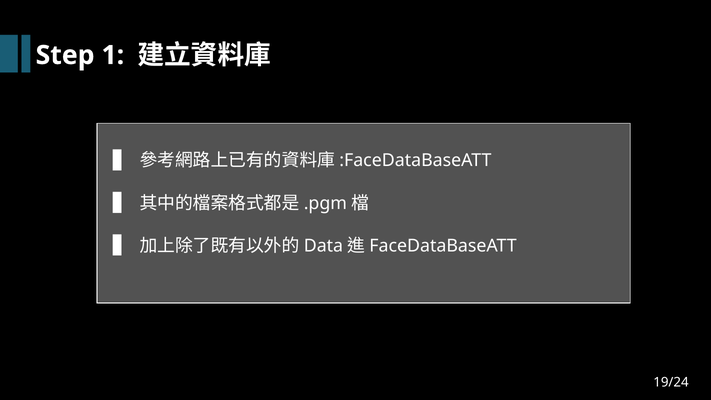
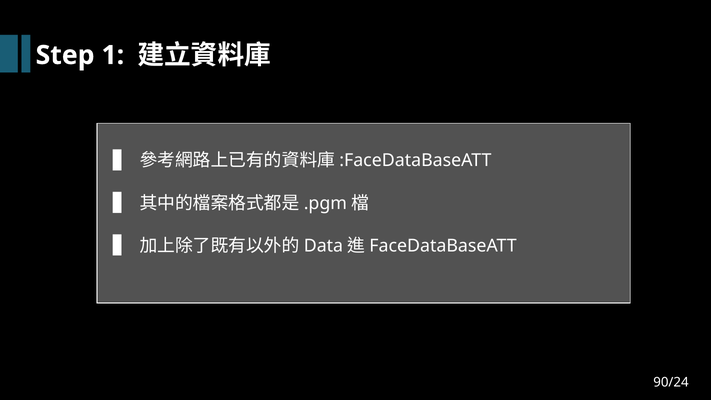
19/24: 19/24 -> 90/24
